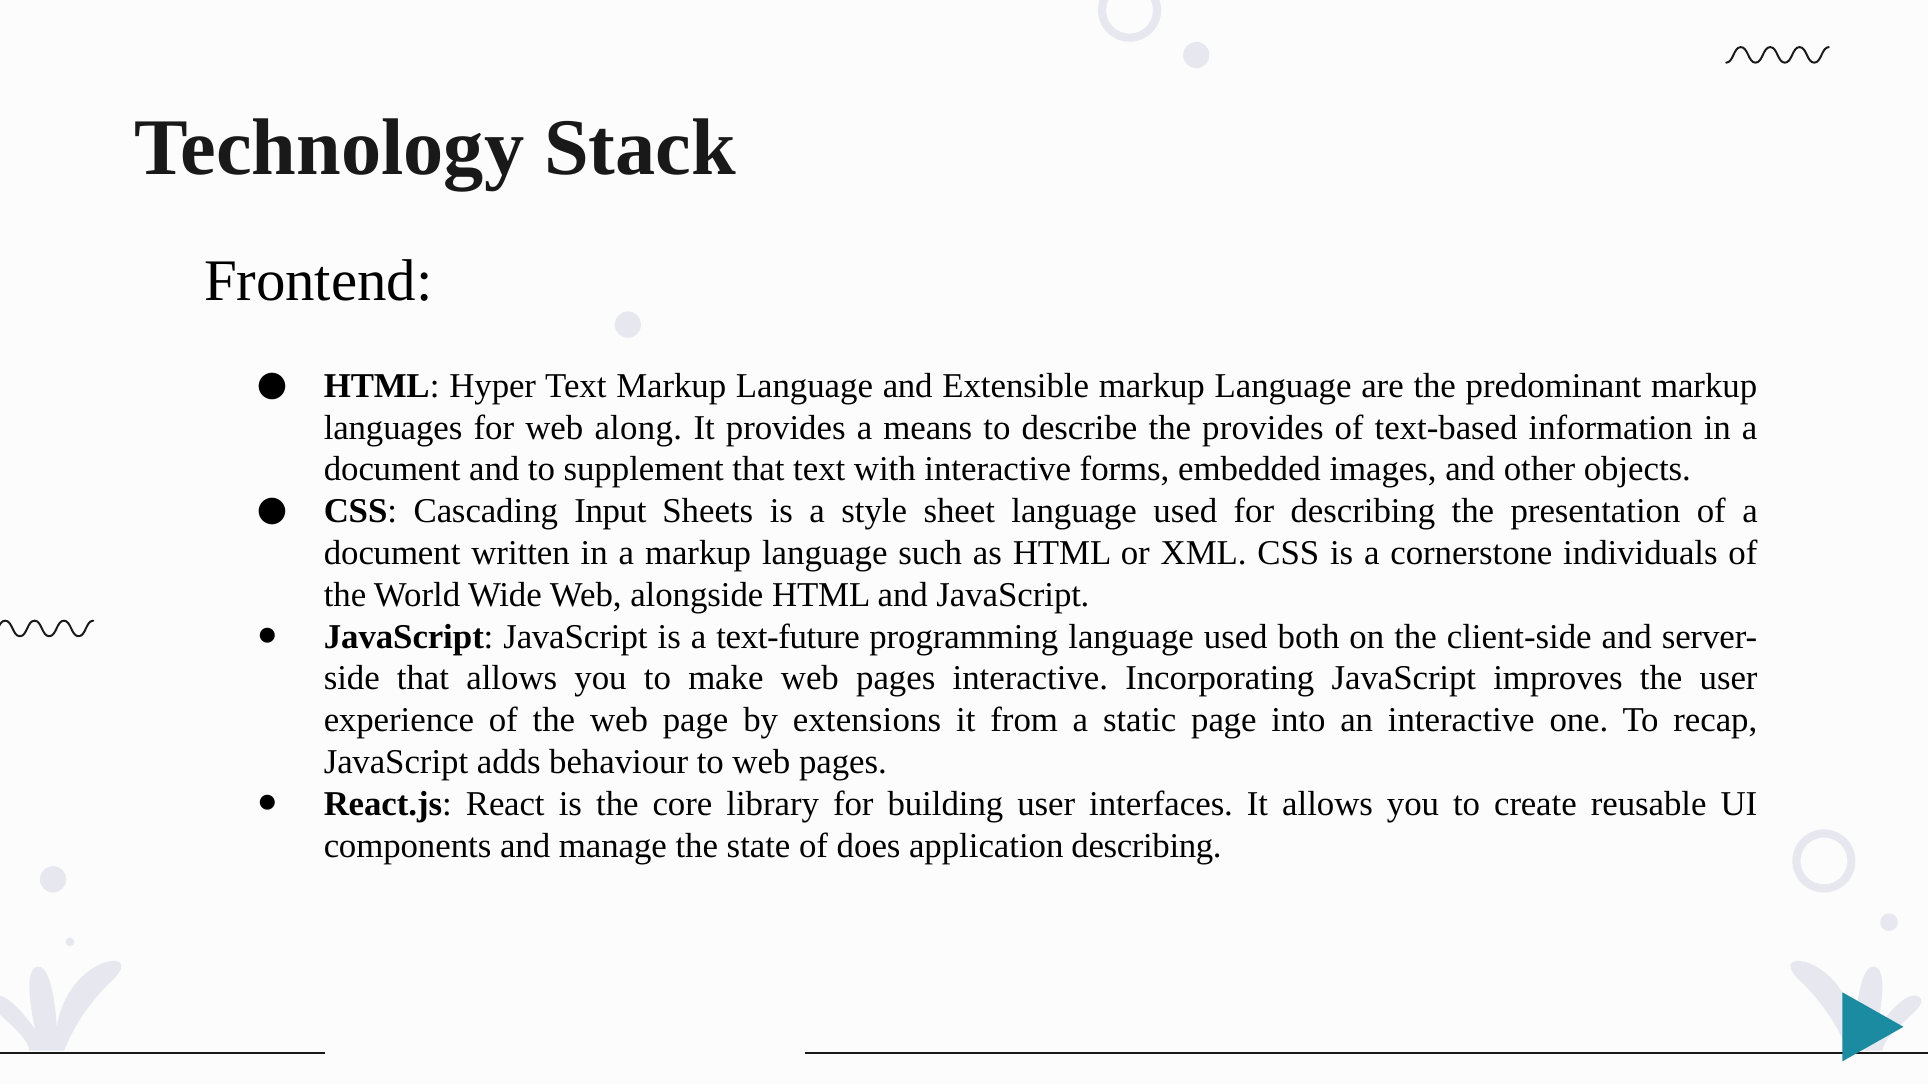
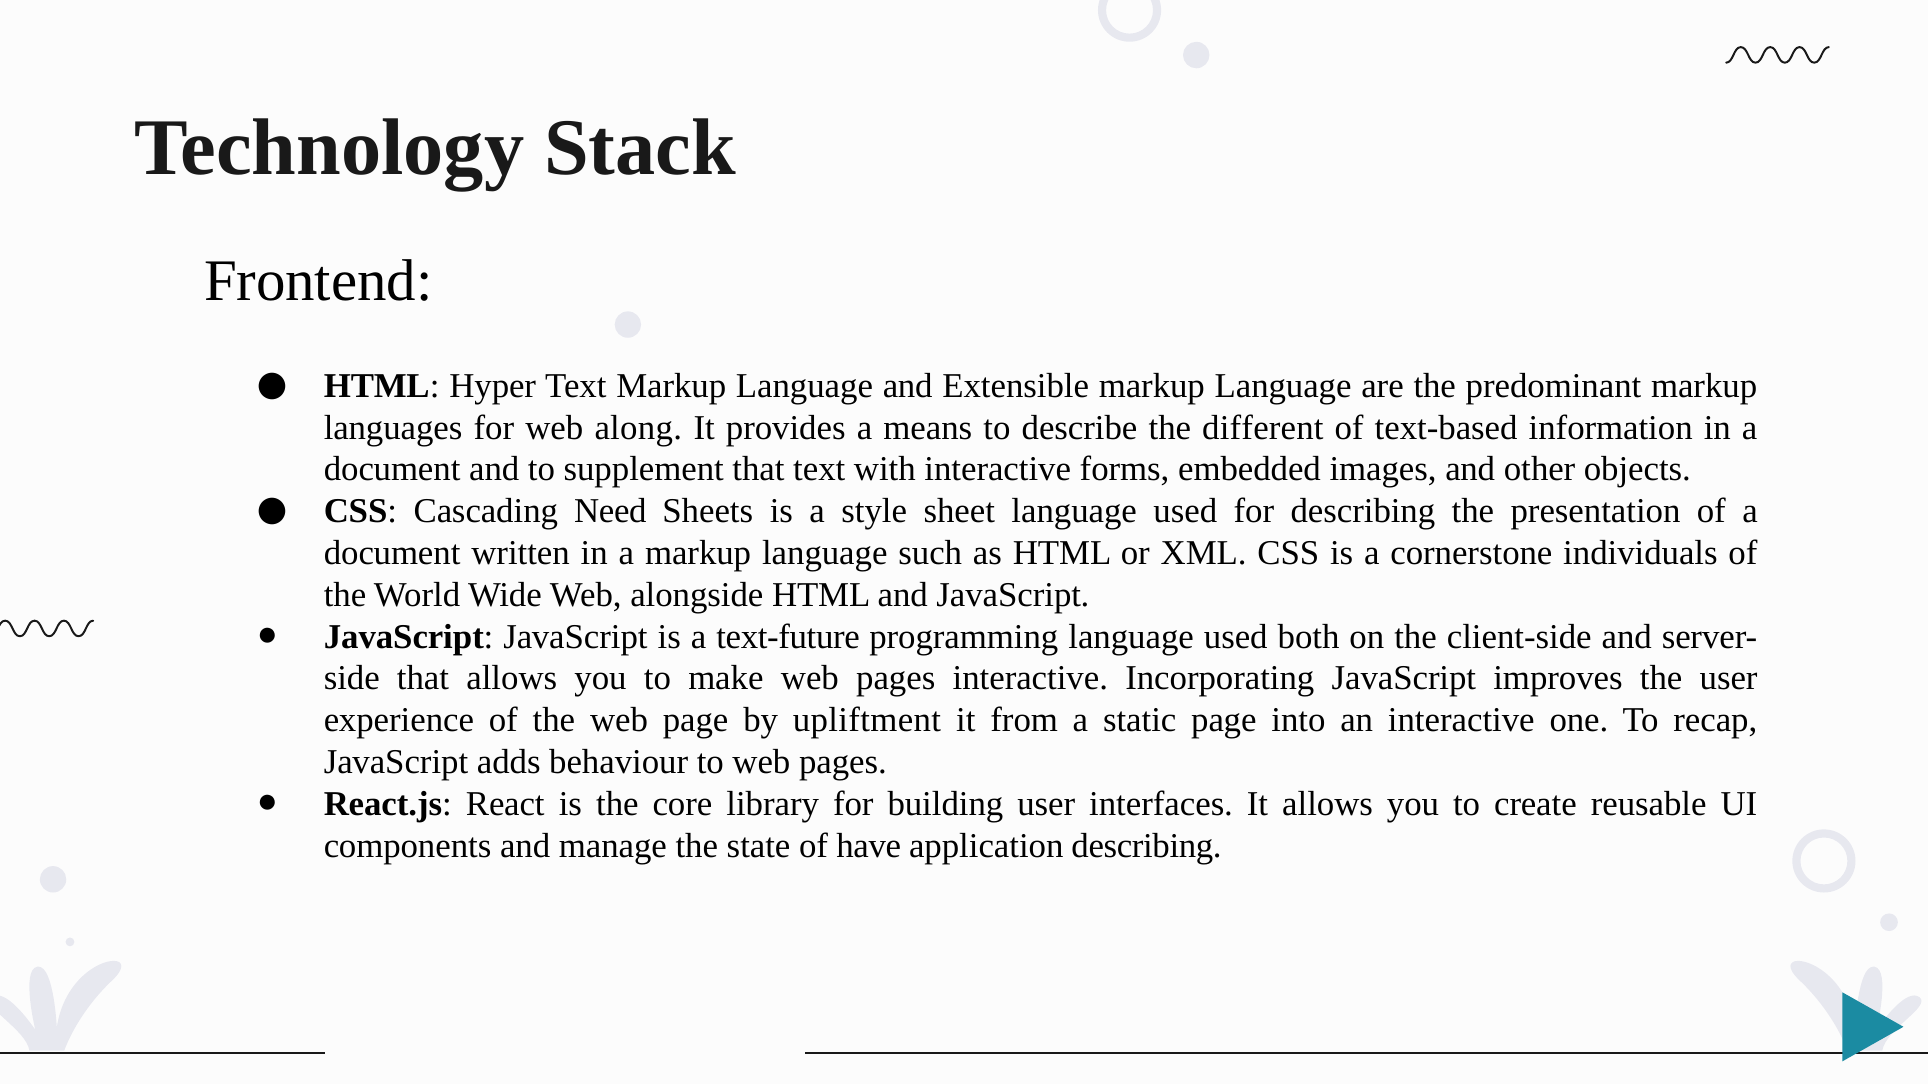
the provides: provides -> different
Input: Input -> Need
extensions: extensions -> upliftment
does: does -> have
